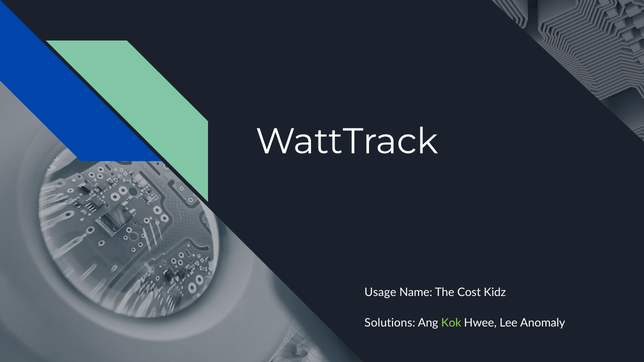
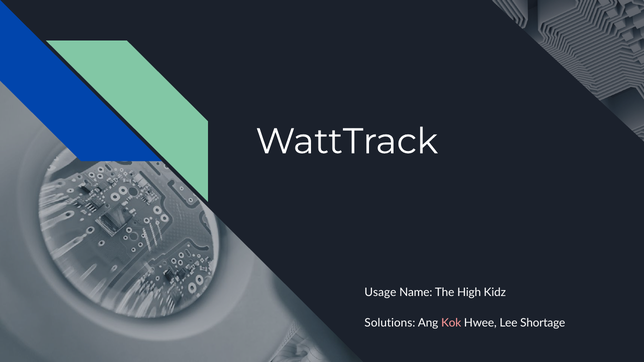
Cost: Cost -> High
Kok colour: light green -> pink
Anomaly: Anomaly -> Shortage
